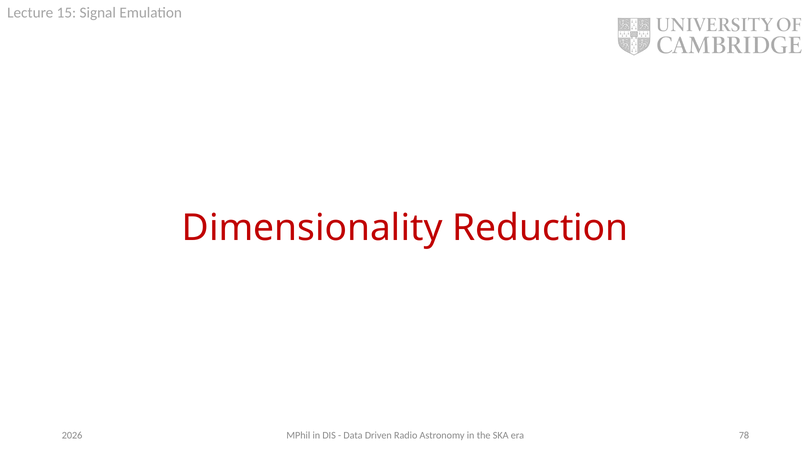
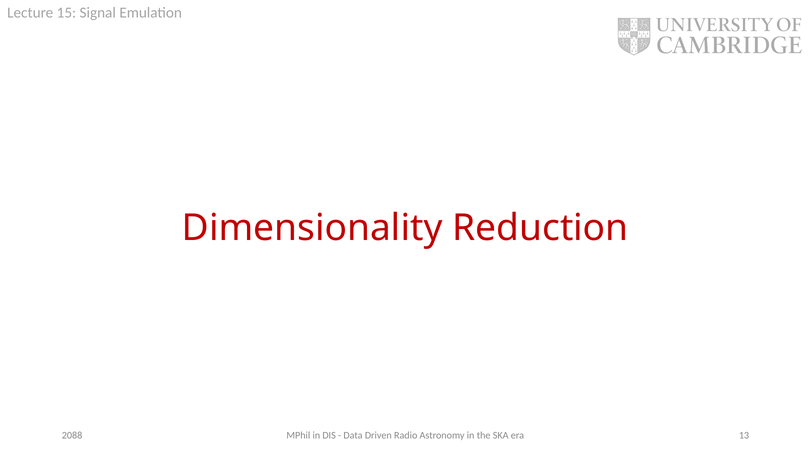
78: 78 -> 13
2026: 2026 -> 2088
